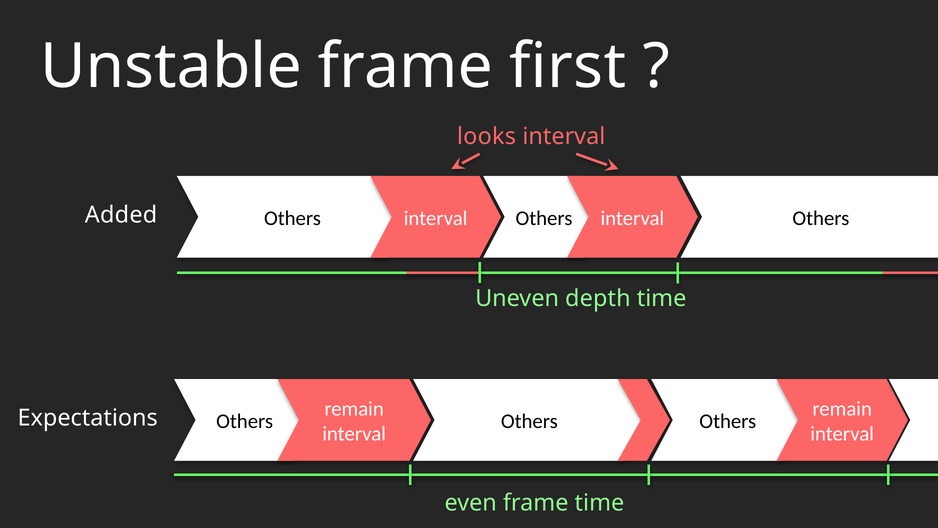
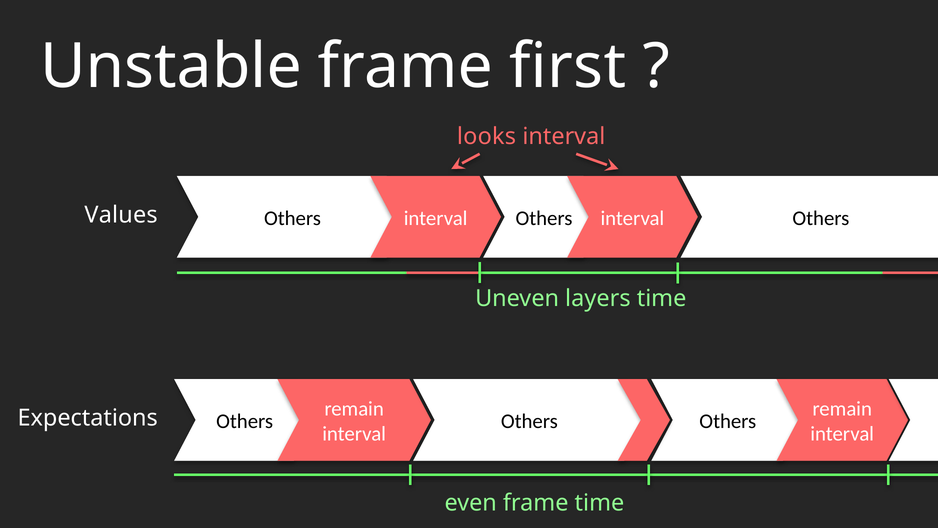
Added: Added -> Values
depth: depth -> layers
